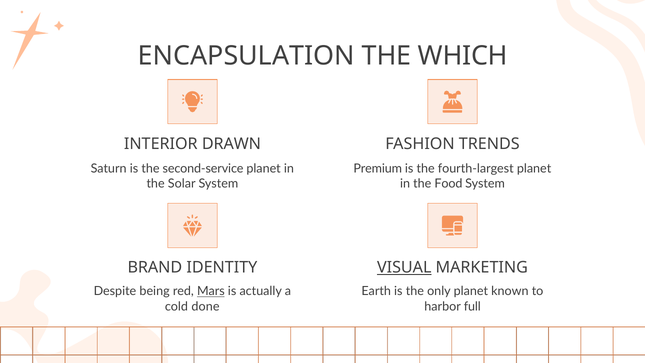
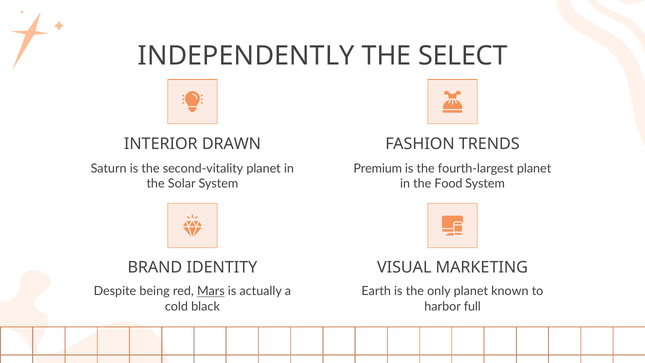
ENCAPSULATION: ENCAPSULATION -> INDEPENDENTLY
WHICH: WHICH -> SELECT
second-service: second-service -> second-vitality
VISUAL underline: present -> none
done: done -> black
